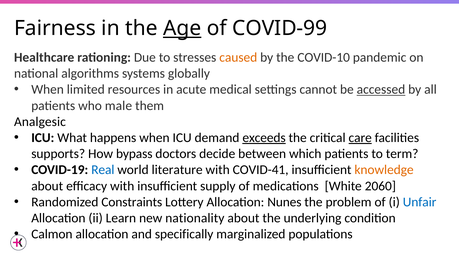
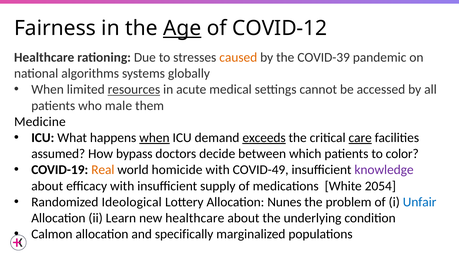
COVID-99: COVID-99 -> COVID-12
COVID-10: COVID-10 -> COVID-39
resources underline: none -> present
accessed underline: present -> none
Analgesic: Analgesic -> Medicine
when at (154, 138) underline: none -> present
supports: supports -> assumed
term: term -> color
Real colour: blue -> orange
literature: literature -> homicide
COVID-41: COVID-41 -> COVID-49
knowledge colour: orange -> purple
2060: 2060 -> 2054
Constraints: Constraints -> Ideological
new nationality: nationality -> healthcare
